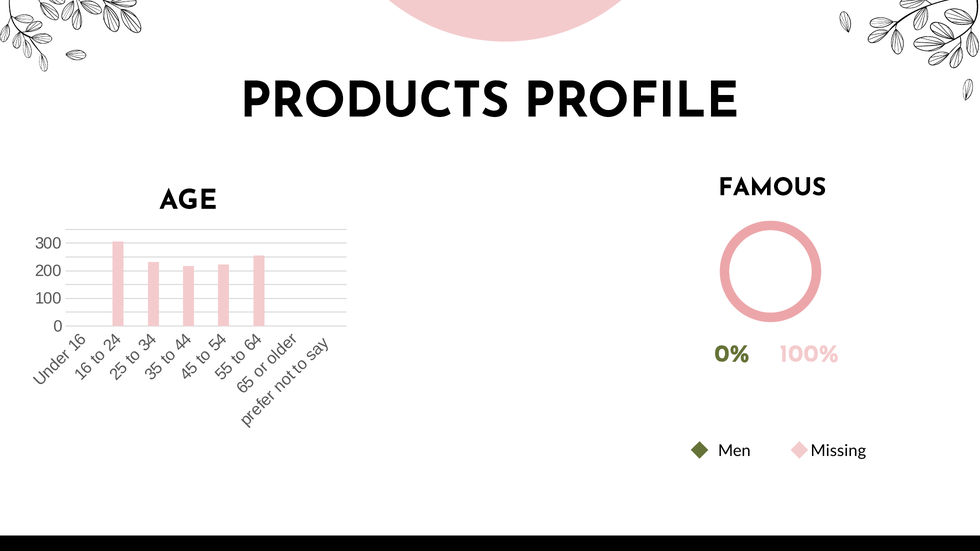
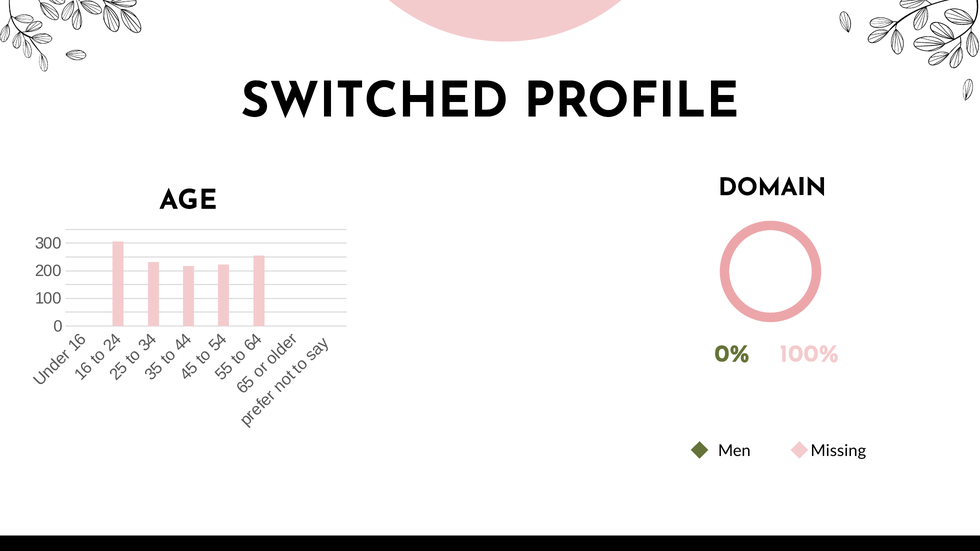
PRODUCTS: PRODUCTS -> SWITCHED
FAMOUS: FAMOUS -> DOMAIN
